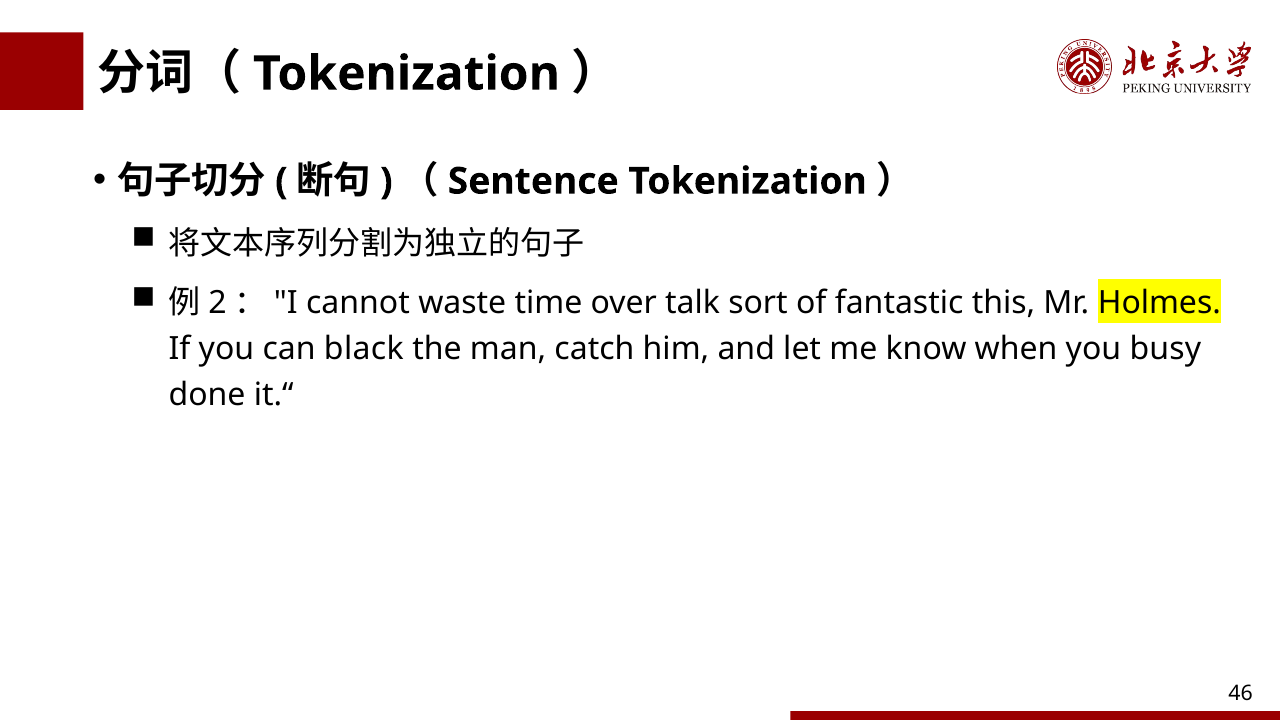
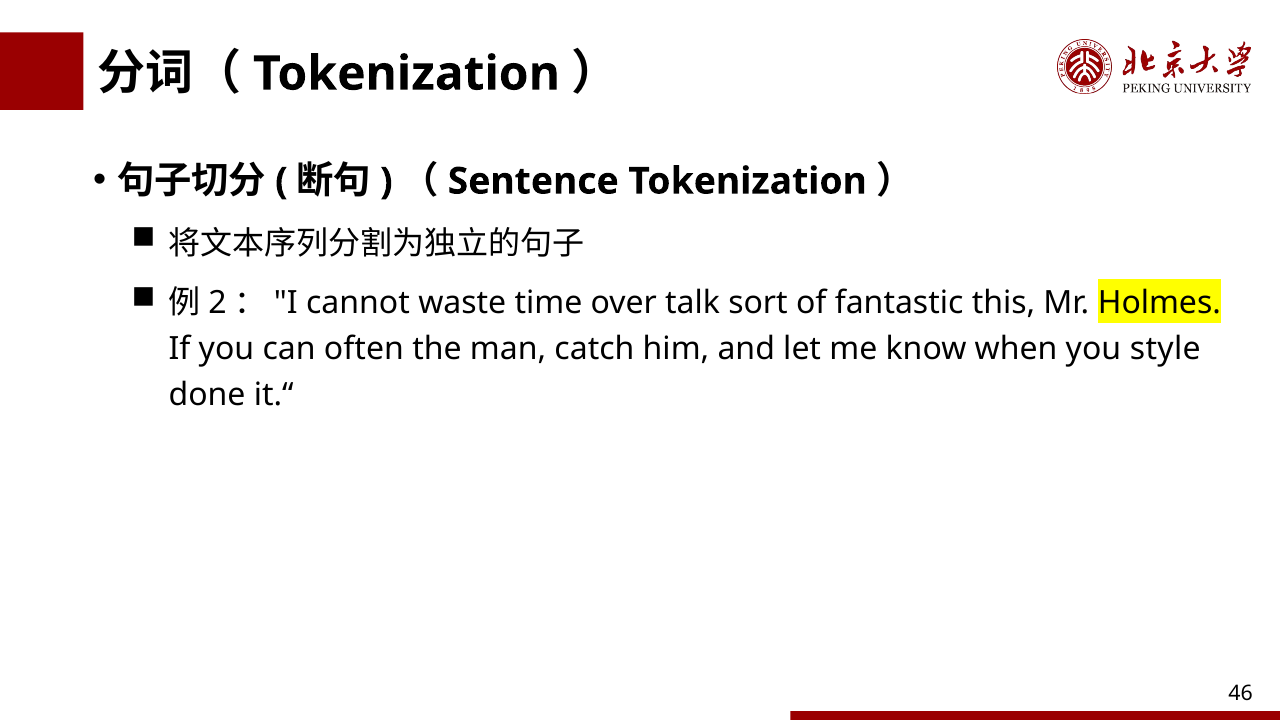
black: black -> often
busy: busy -> style
